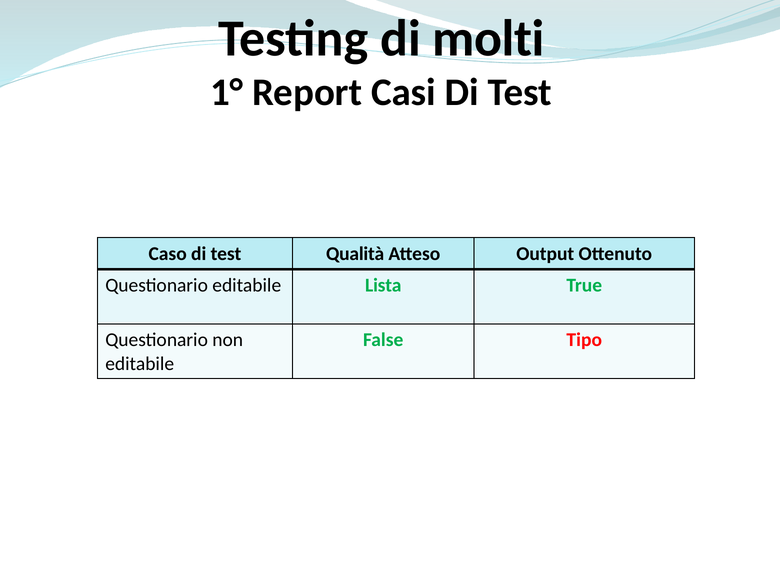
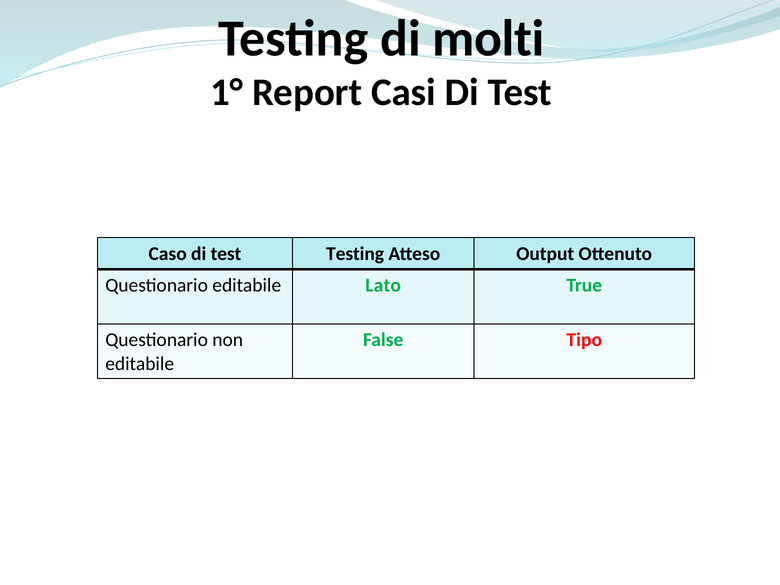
test Qualità: Qualità -> Testing
Lista: Lista -> Lato
